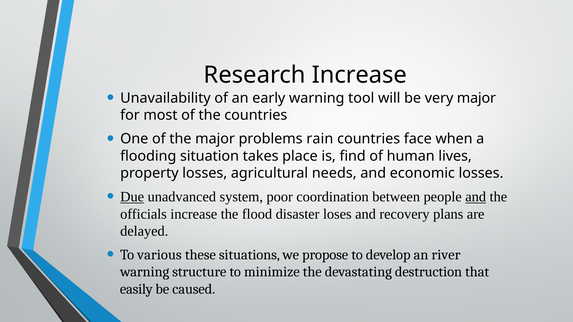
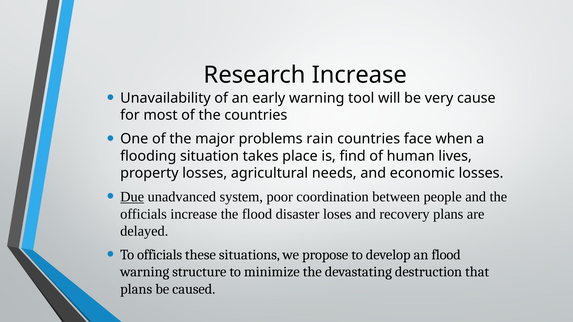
very major: major -> cause
and at (476, 197) underline: present -> none
To various: various -> officials
an river: river -> flood
easily at (136, 289): easily -> plans
